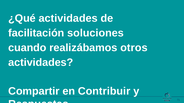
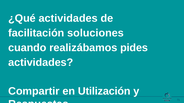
otros: otros -> pides
Contribuir: Contribuir -> Utilización
